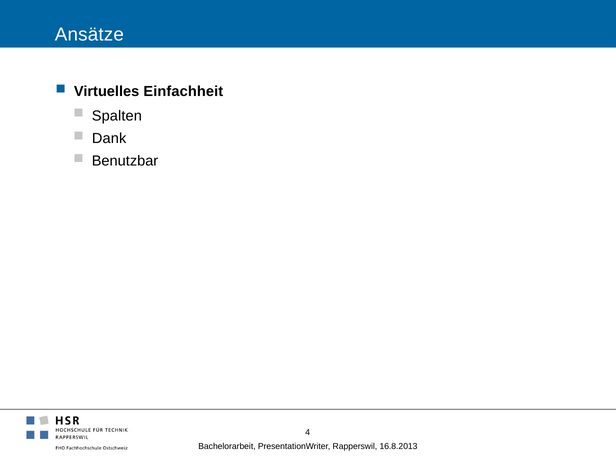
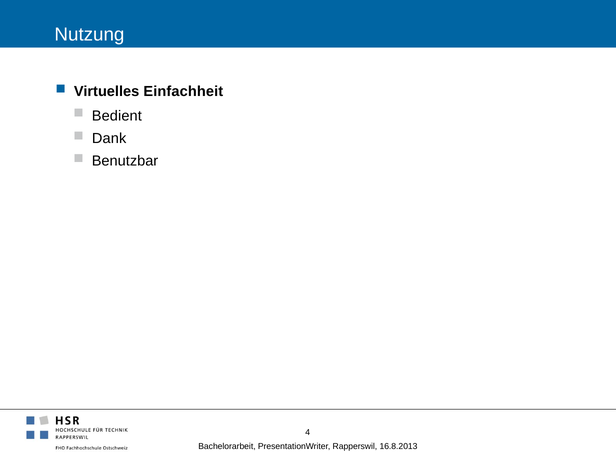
Ansätze: Ansätze -> Nutzung
Spalten: Spalten -> Bedient
